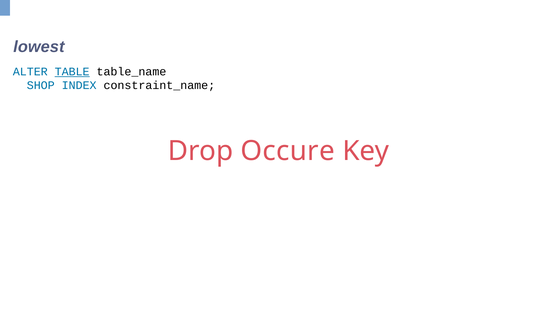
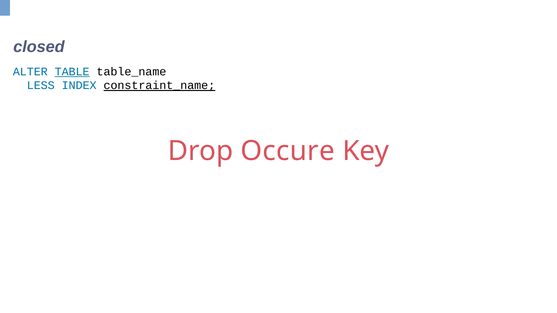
lowest: lowest -> closed
SHOP: SHOP -> LESS
constraint_name underline: none -> present
